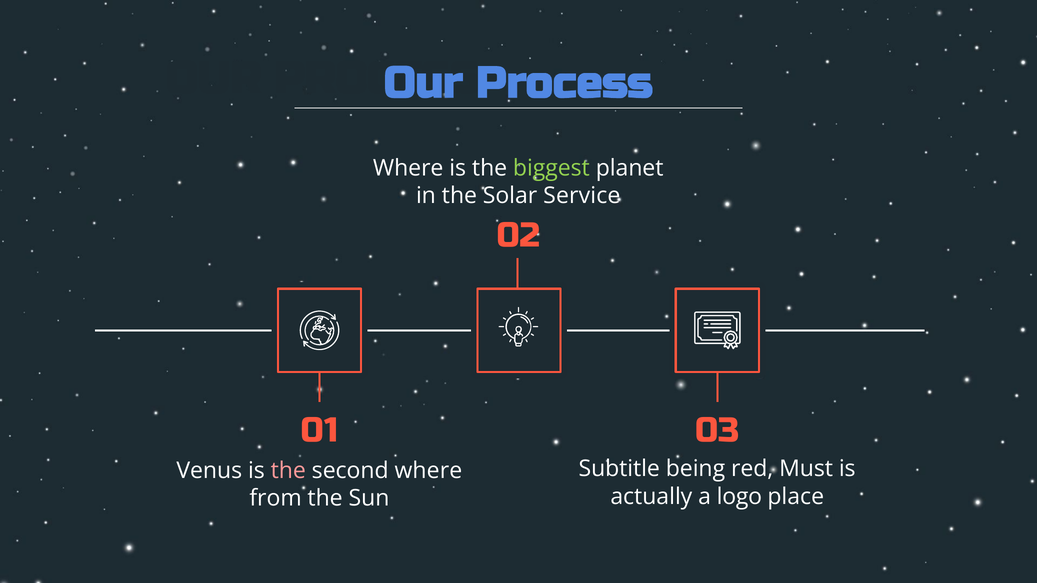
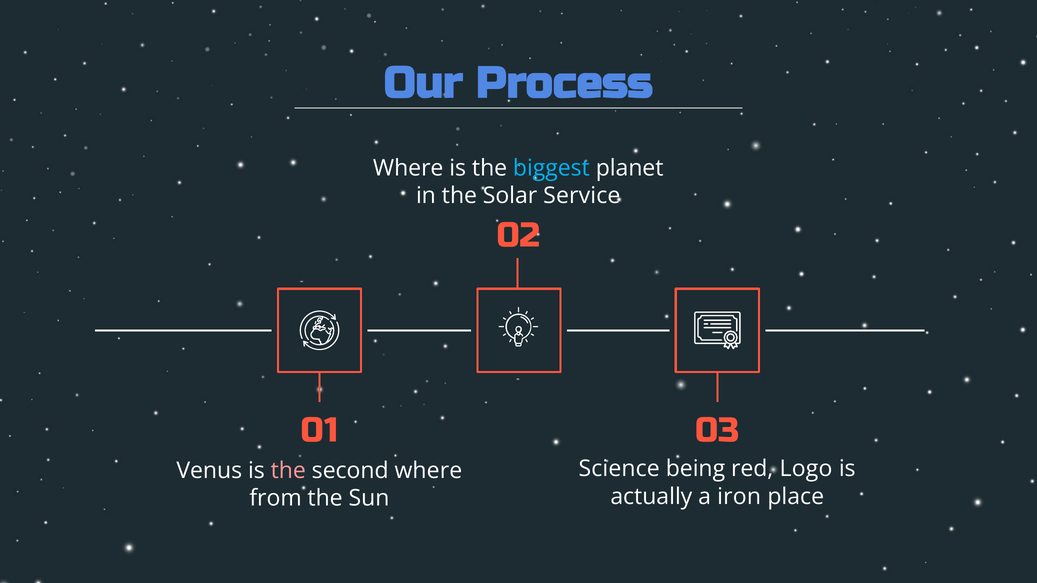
biggest colour: light green -> light blue
Subtitle: Subtitle -> Science
Must: Must -> Logo
logo: logo -> iron
